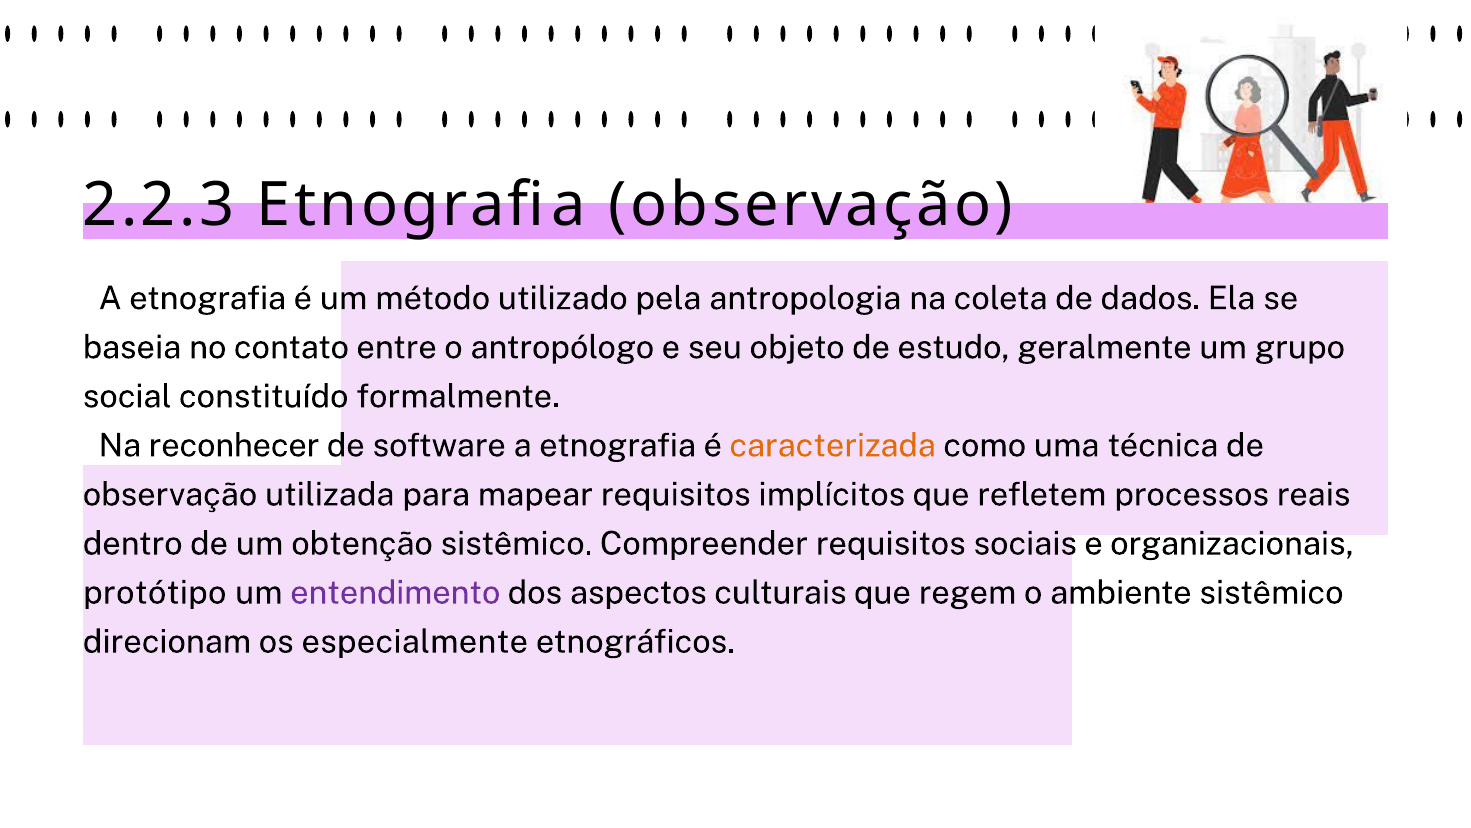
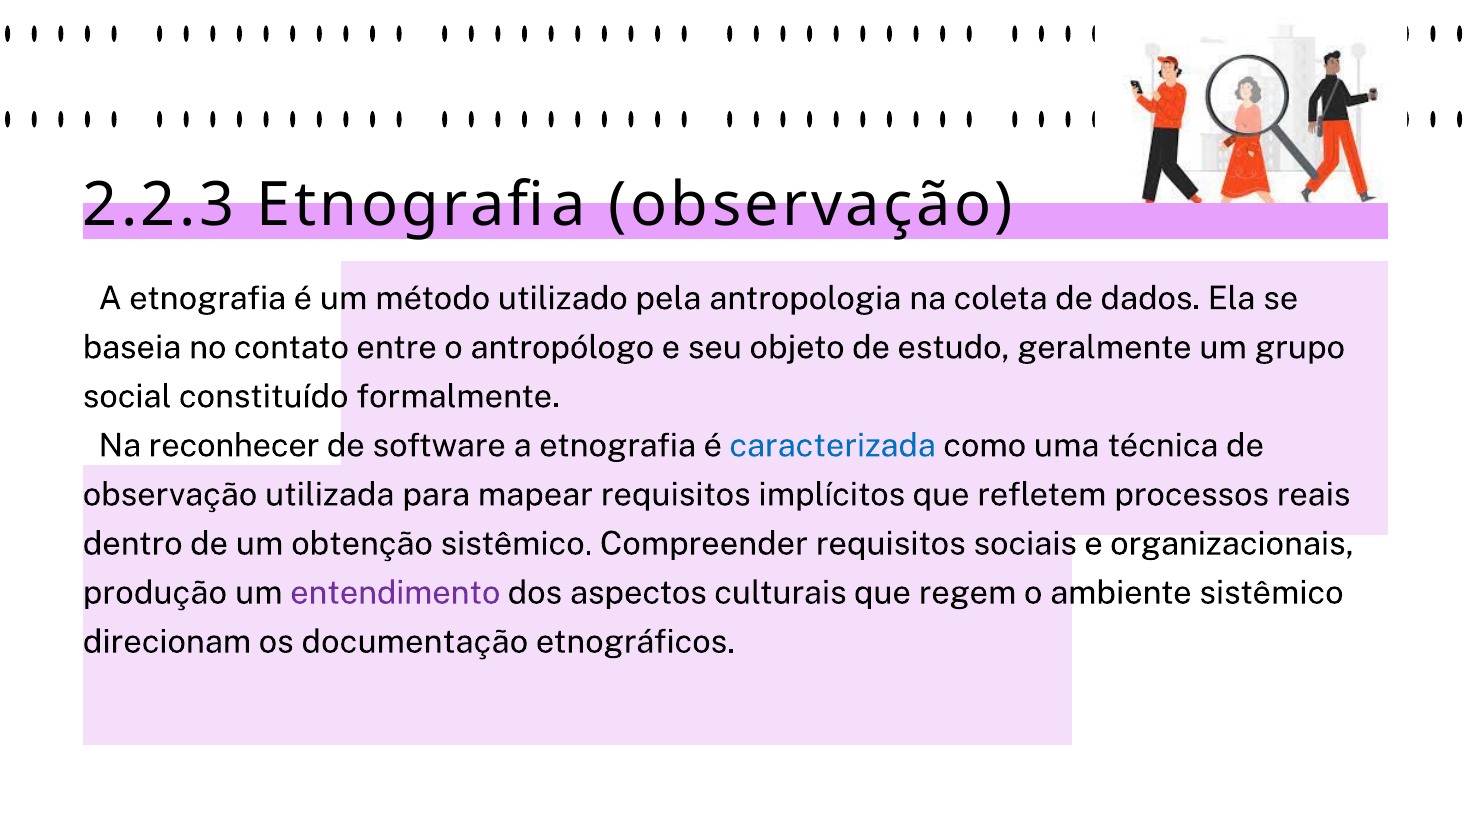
caracterizada colour: orange -> blue
protótipo: protótipo -> produção
especialmente: especialmente -> documentação
